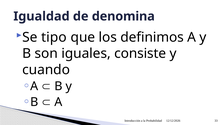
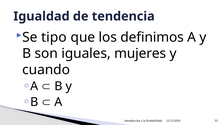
denomina: denomina -> tendencia
consiste: consiste -> mujeres
